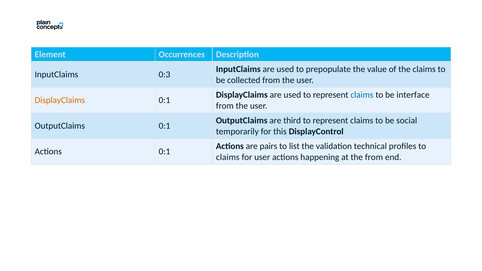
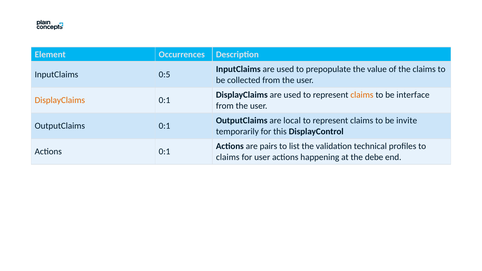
0:3: 0:3 -> 0:5
claims at (362, 95) colour: blue -> orange
third: third -> local
social: social -> invite
the from: from -> debe
